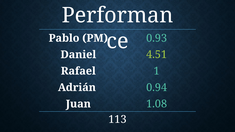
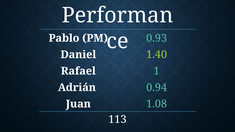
4.51: 4.51 -> 1.40
